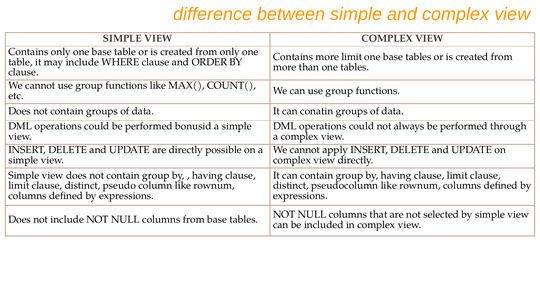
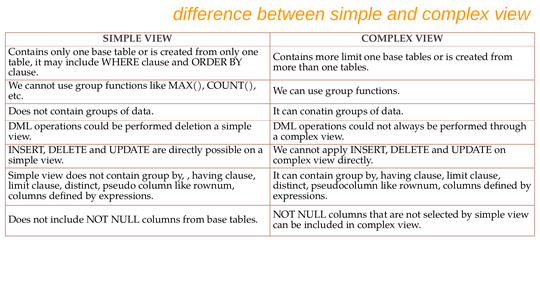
bonusid: bonusid -> deletion
